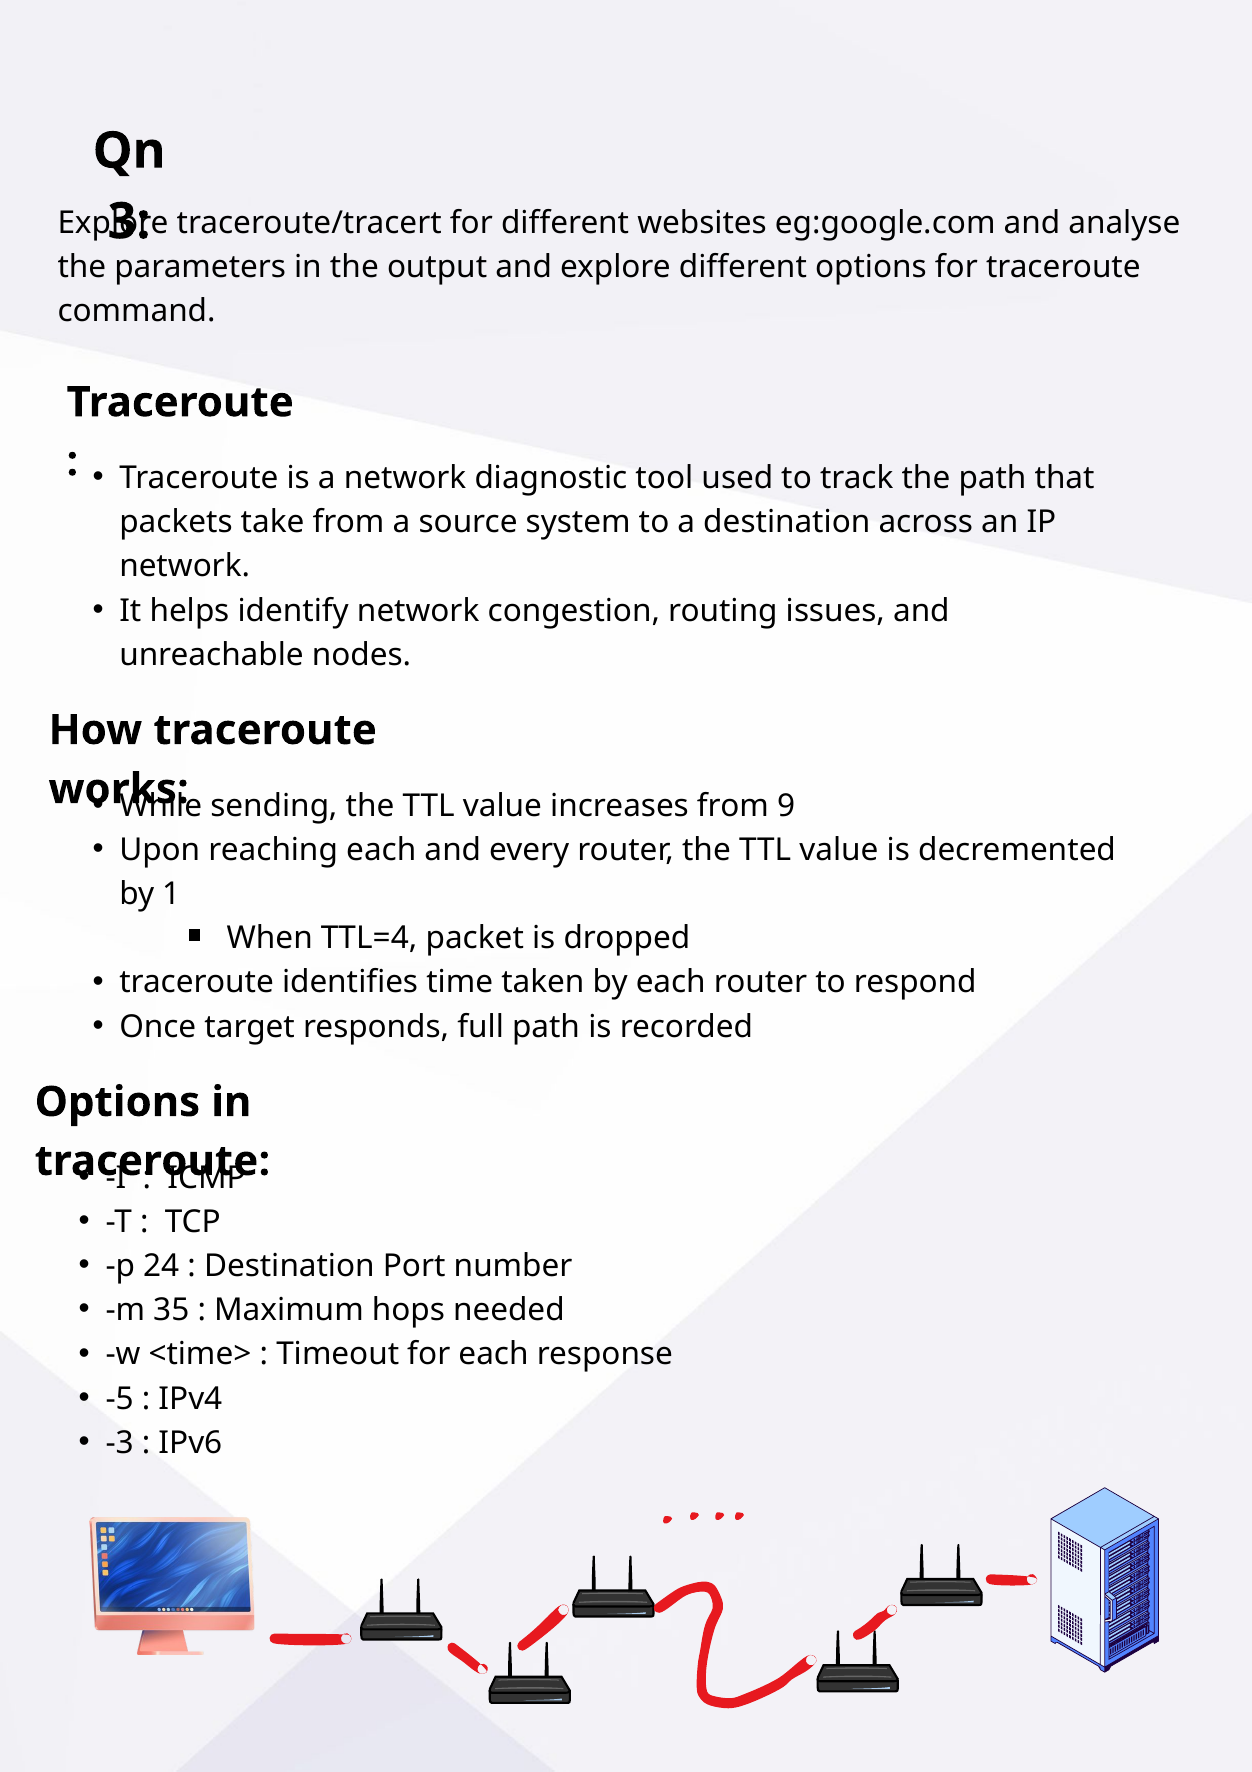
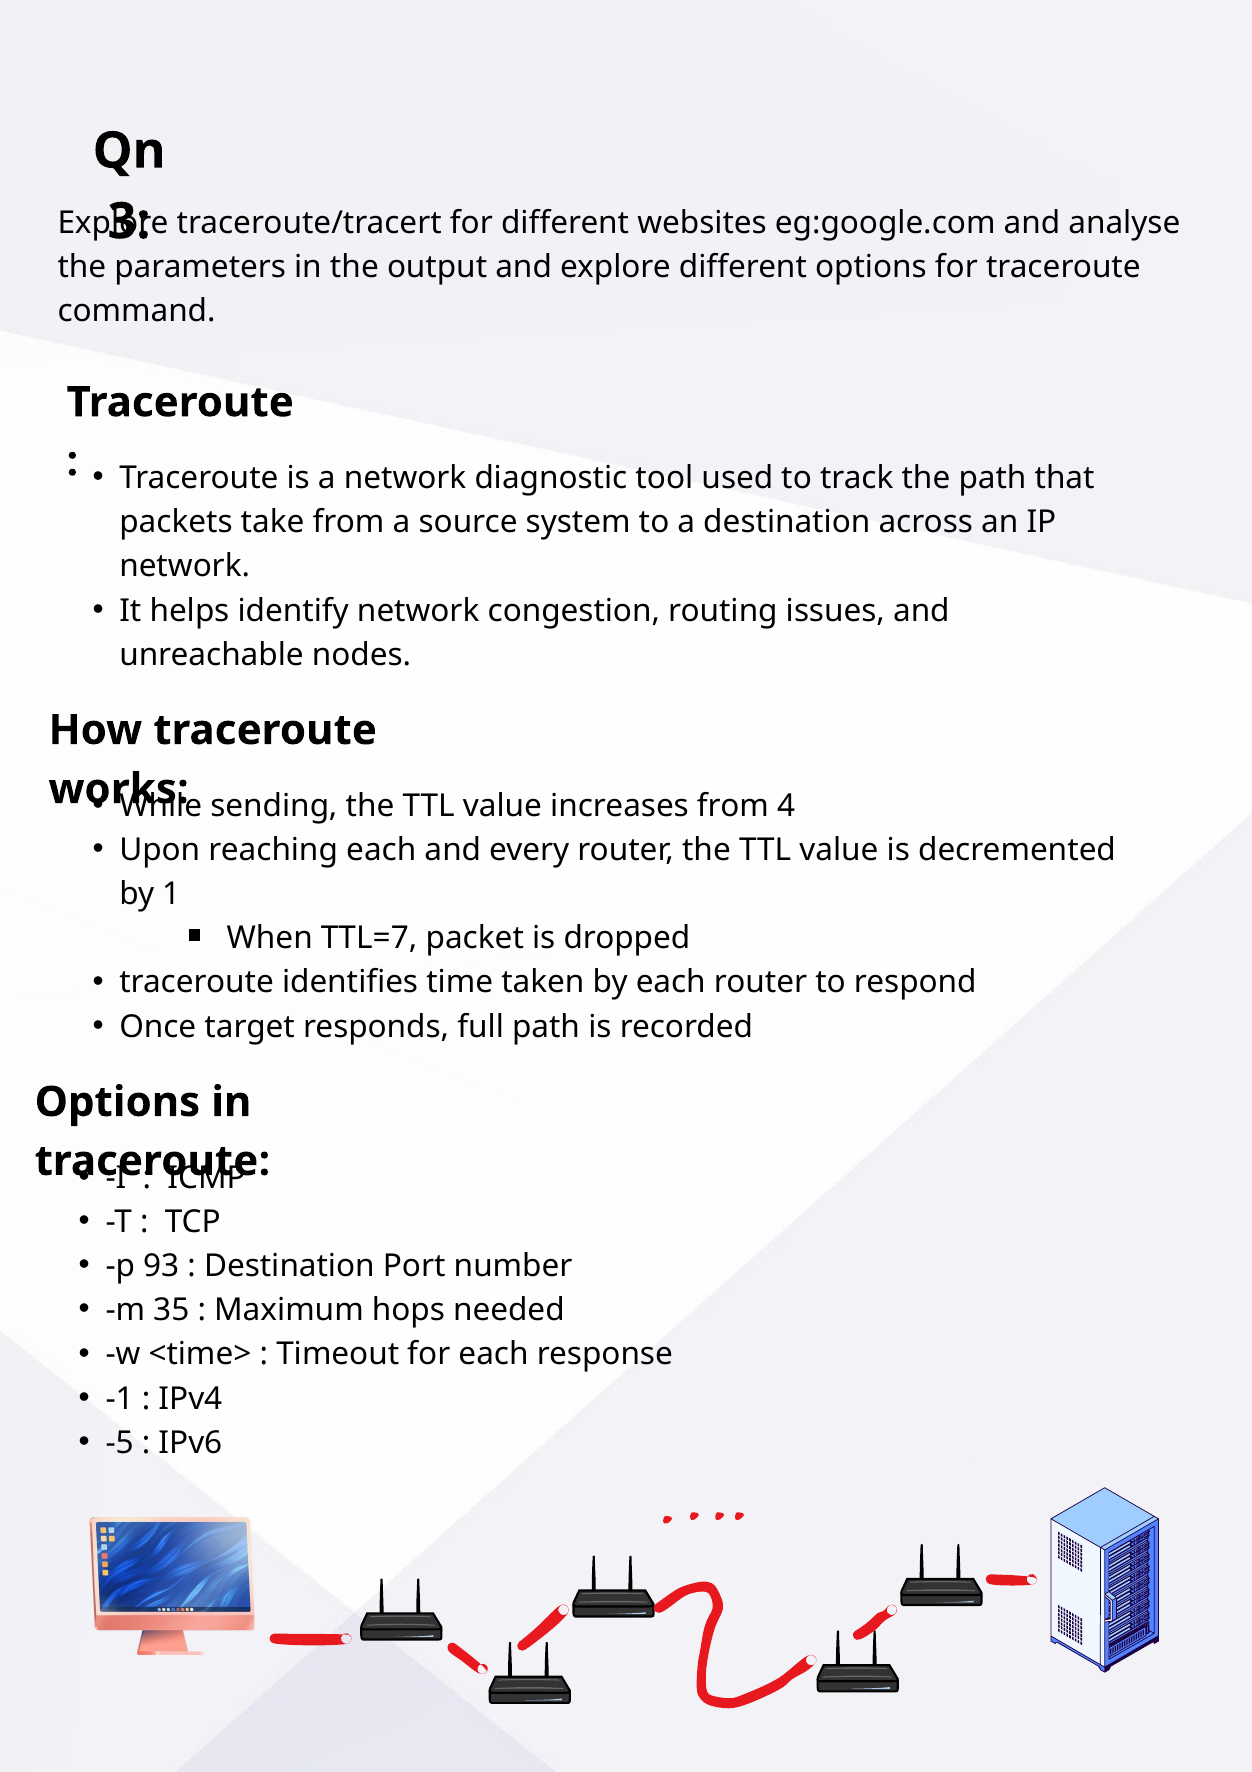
9: 9 -> 4
TTL=4: TTL=4 -> TTL=7
24: 24 -> 93
-5: -5 -> -1
-3: -3 -> -5
